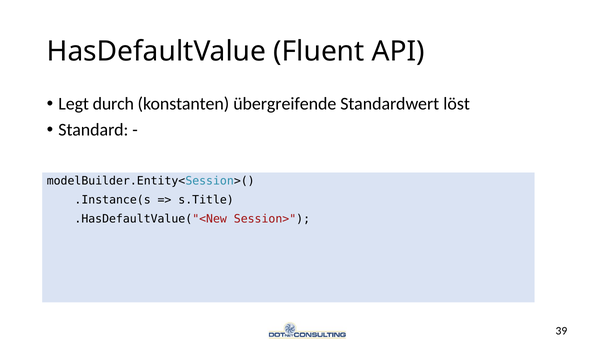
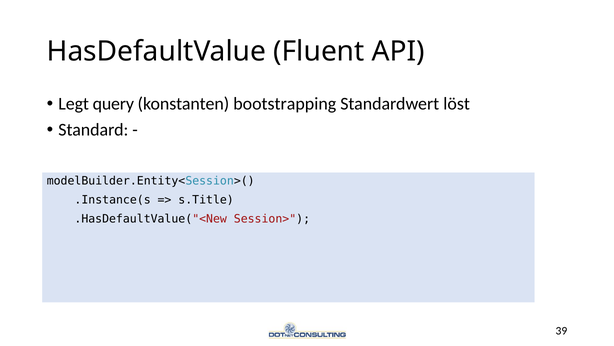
durch: durch -> query
übergreifende: übergreifende -> bootstrapping
